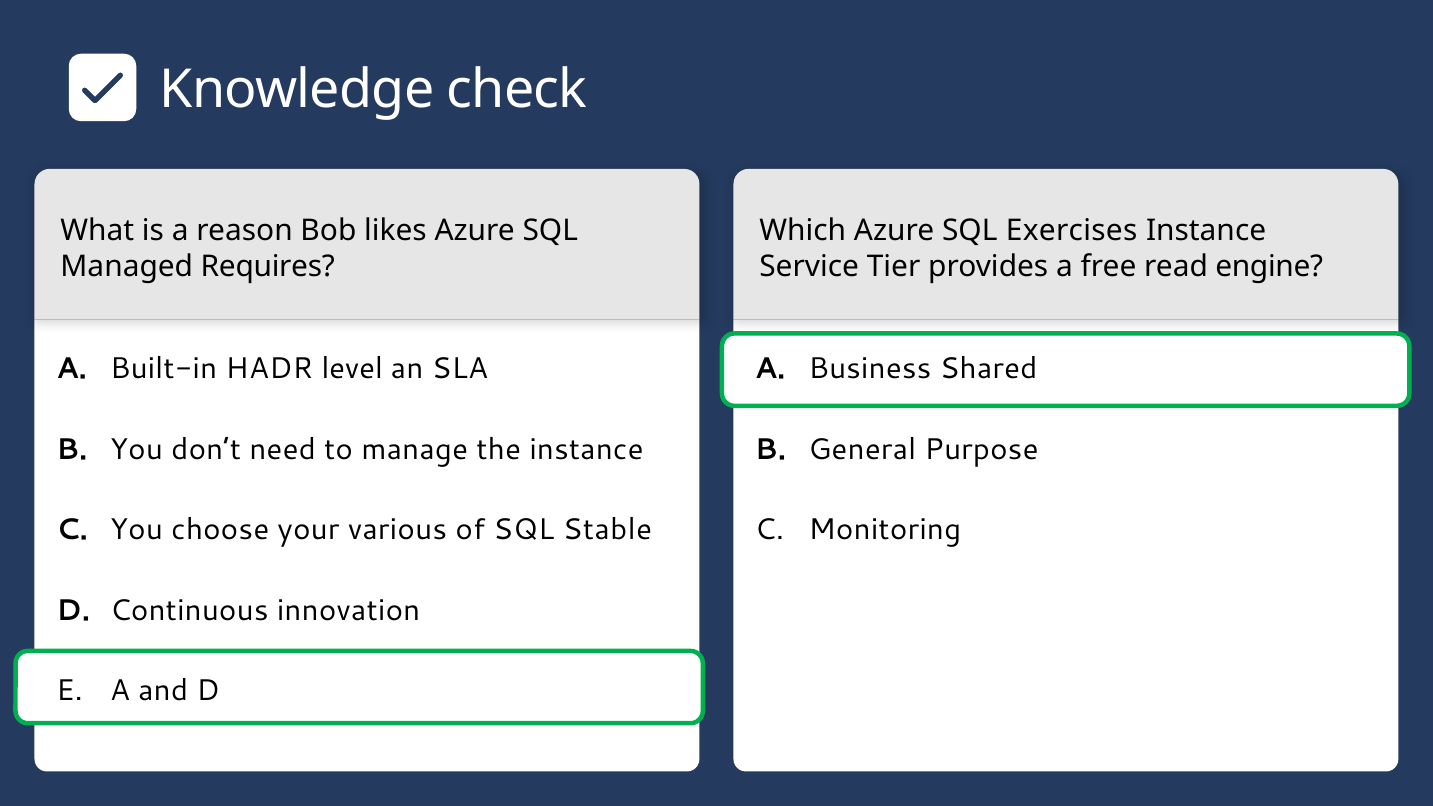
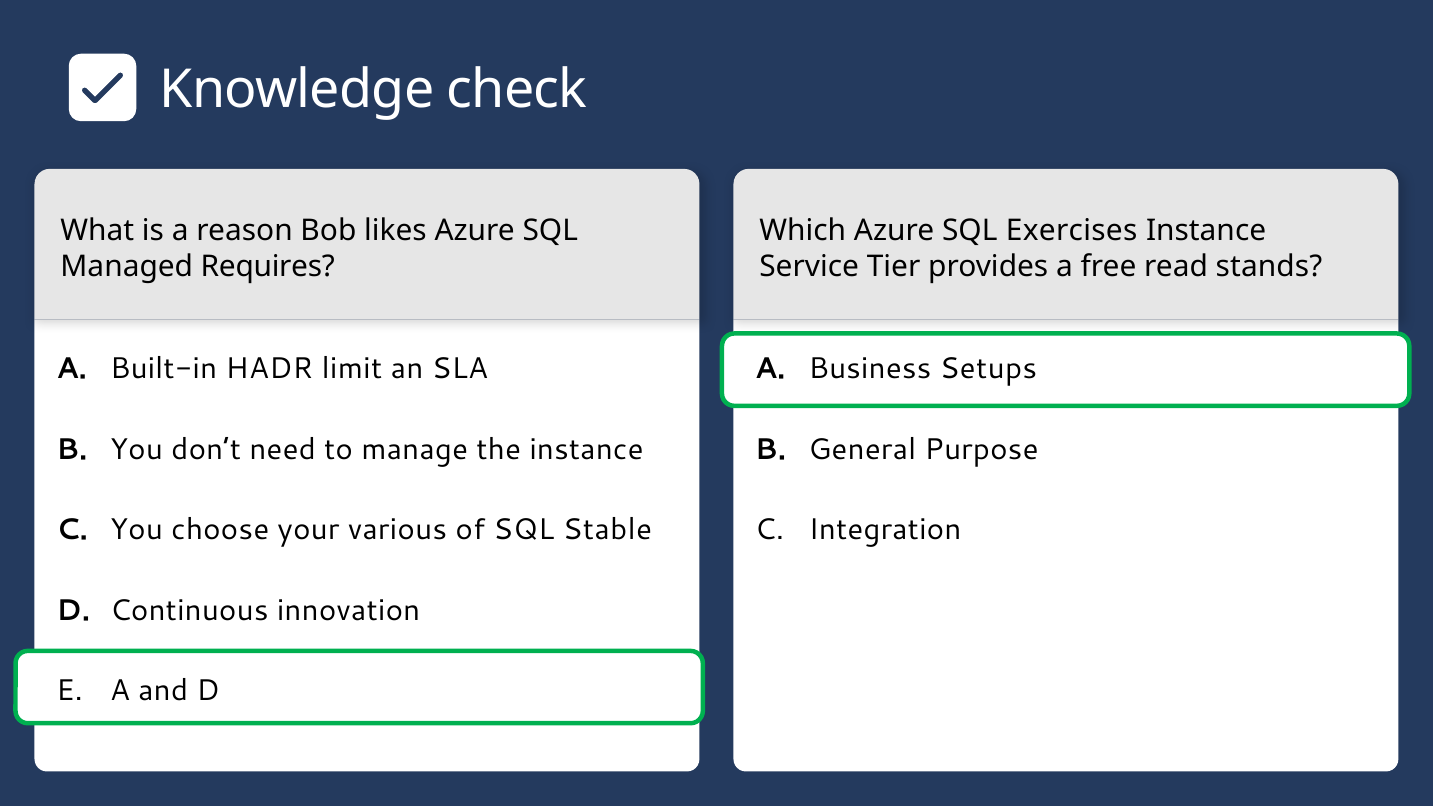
engine: engine -> stands
level: level -> limit
Shared: Shared -> Setups
Monitoring: Monitoring -> Integration
